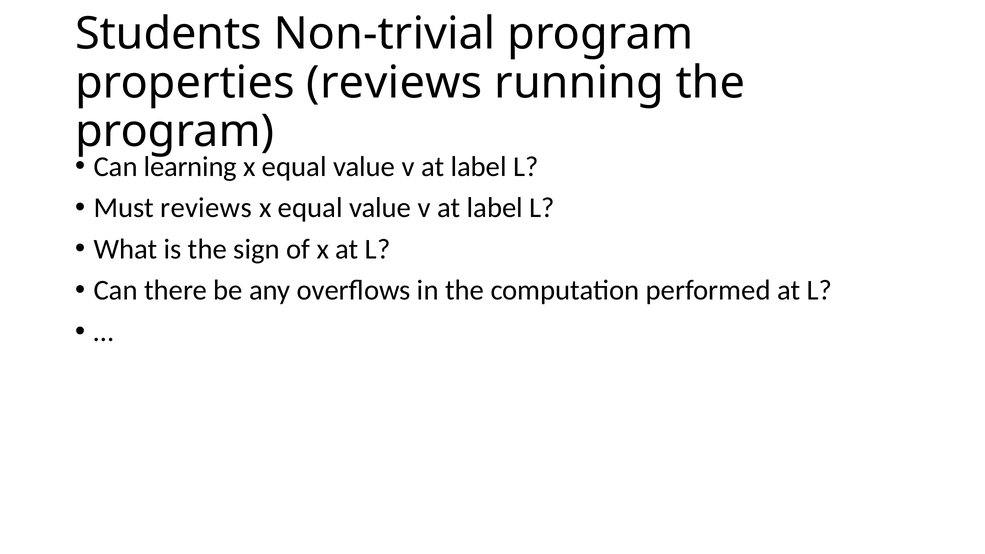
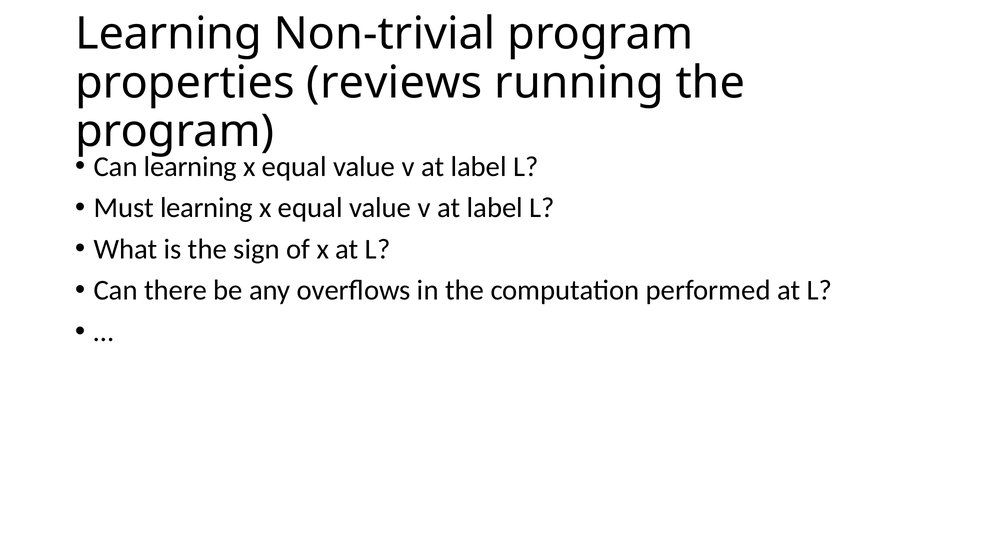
Students at (169, 34): Students -> Learning
Must reviews: reviews -> learning
